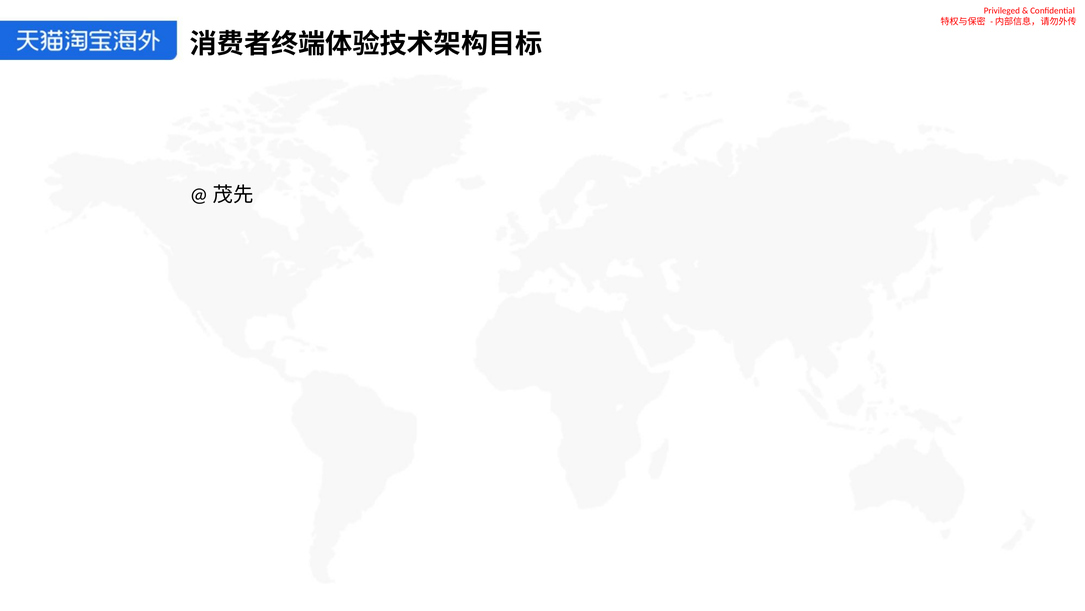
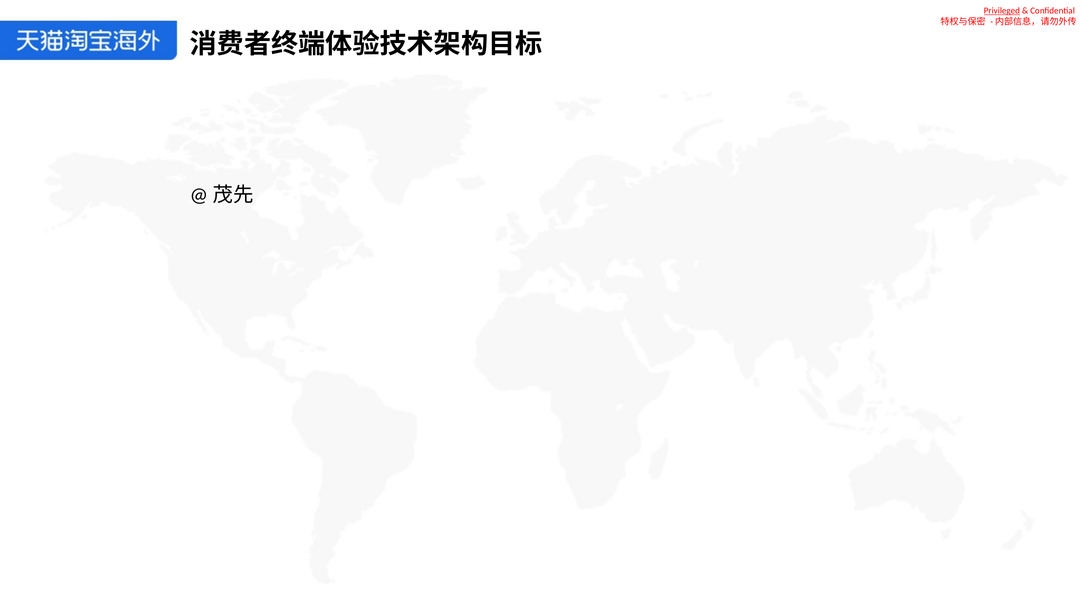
Privileged underline: none -> present
